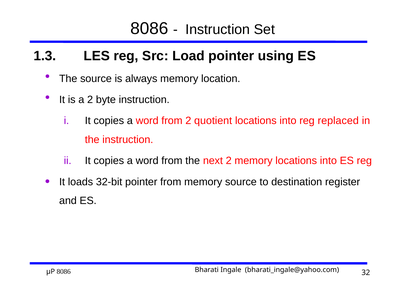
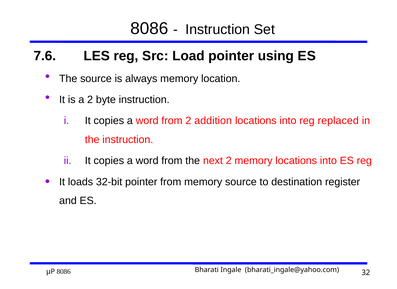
1.3: 1.3 -> 7.6
quotient: quotient -> addition
